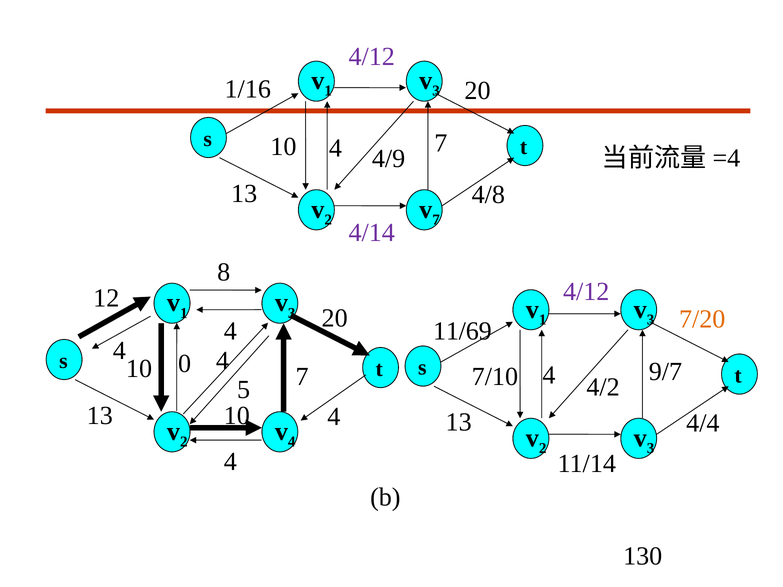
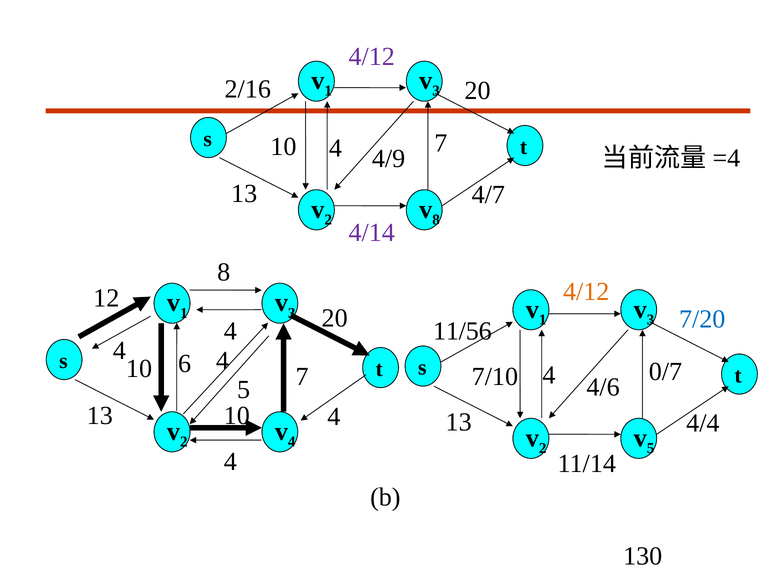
1/16: 1/16 -> 2/16
4/8: 4/8 -> 4/7
7 at (436, 220): 7 -> 8
4/12 at (586, 292) colour: purple -> orange
7/20 colour: orange -> blue
11/69: 11/69 -> 11/56
0: 0 -> 6
9/7: 9/7 -> 0/7
4/2: 4/2 -> 4/6
3 at (651, 448): 3 -> 5
